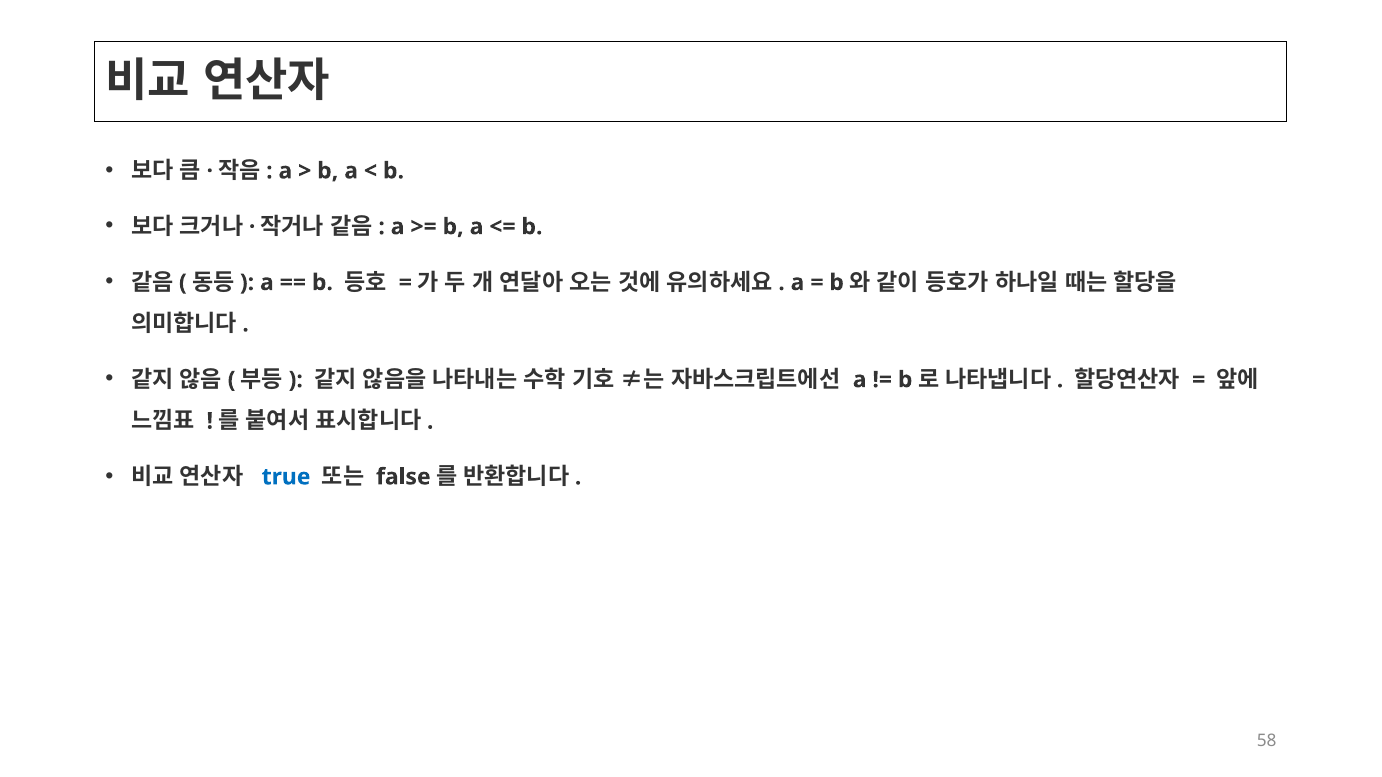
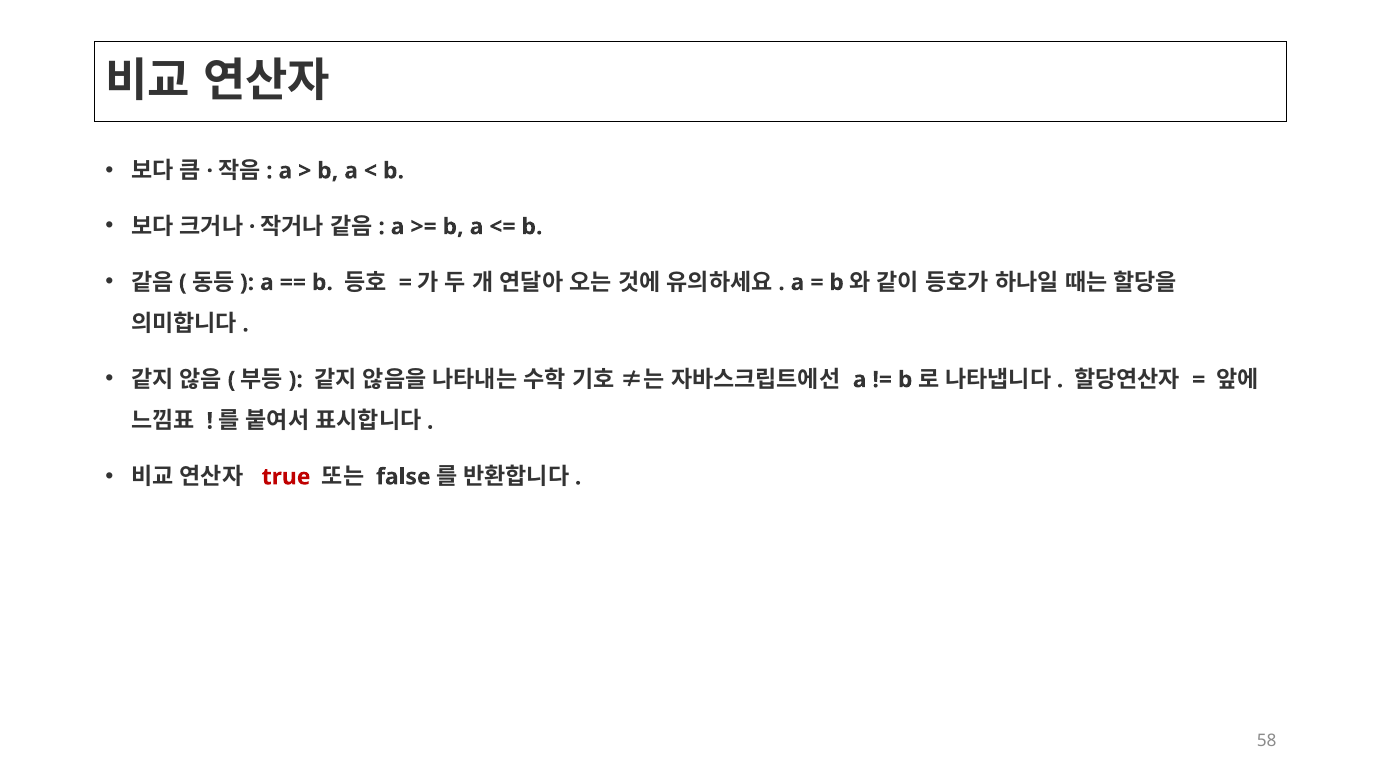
true colour: blue -> red
